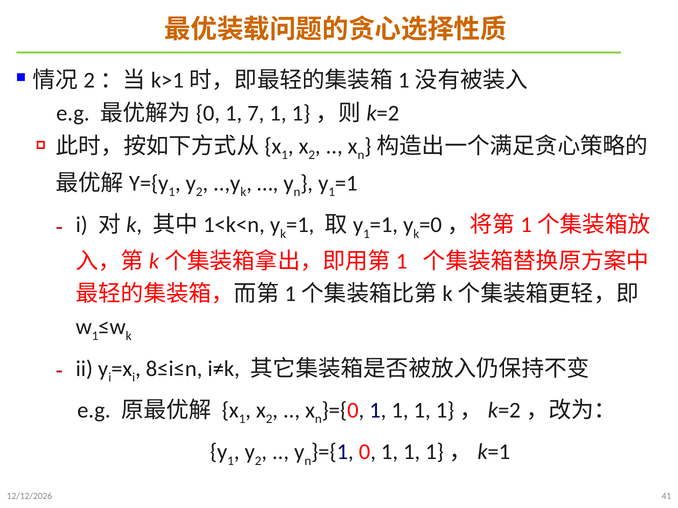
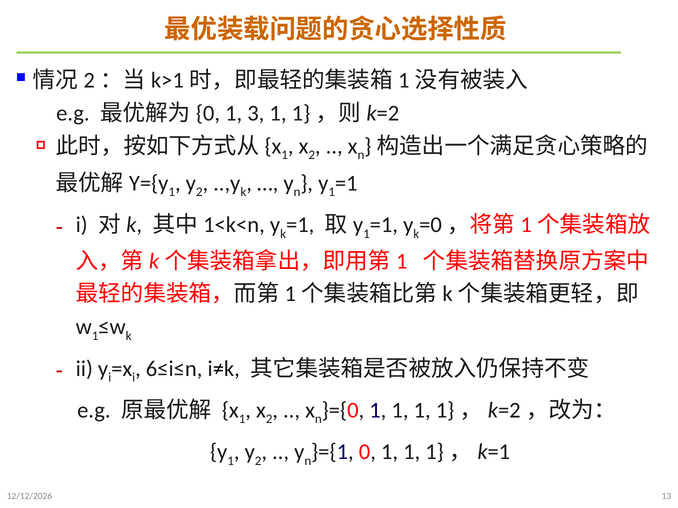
7: 7 -> 3
8≤i≤n: 8≤i≤n -> 6≤i≤n
41: 41 -> 13
